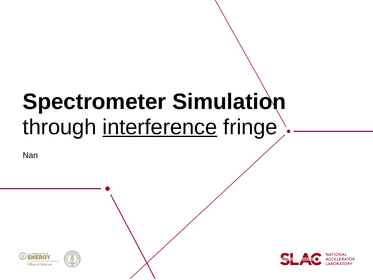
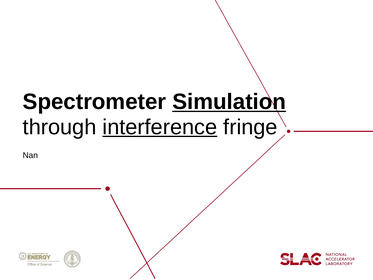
Simulation underline: none -> present
